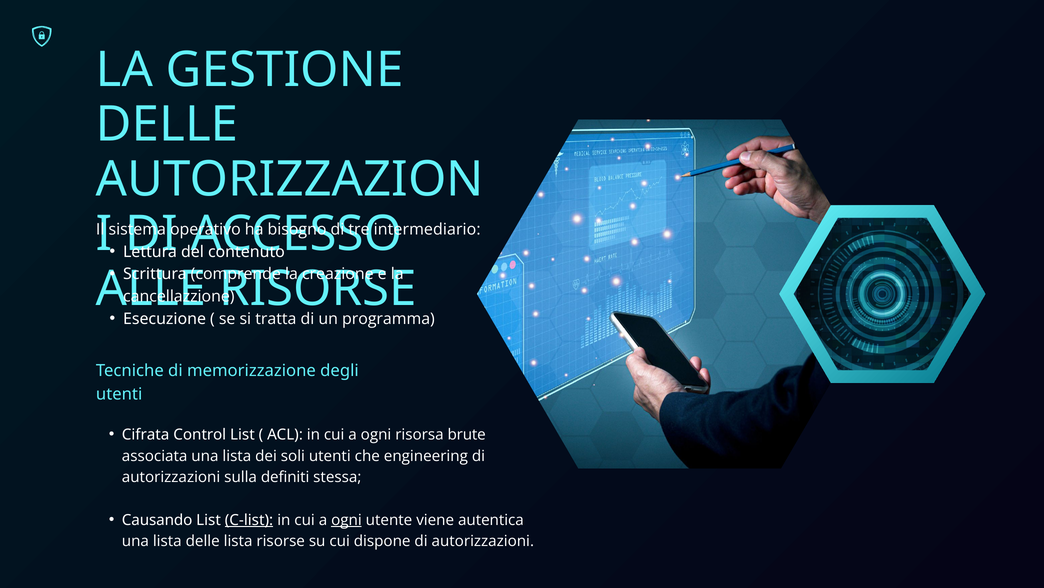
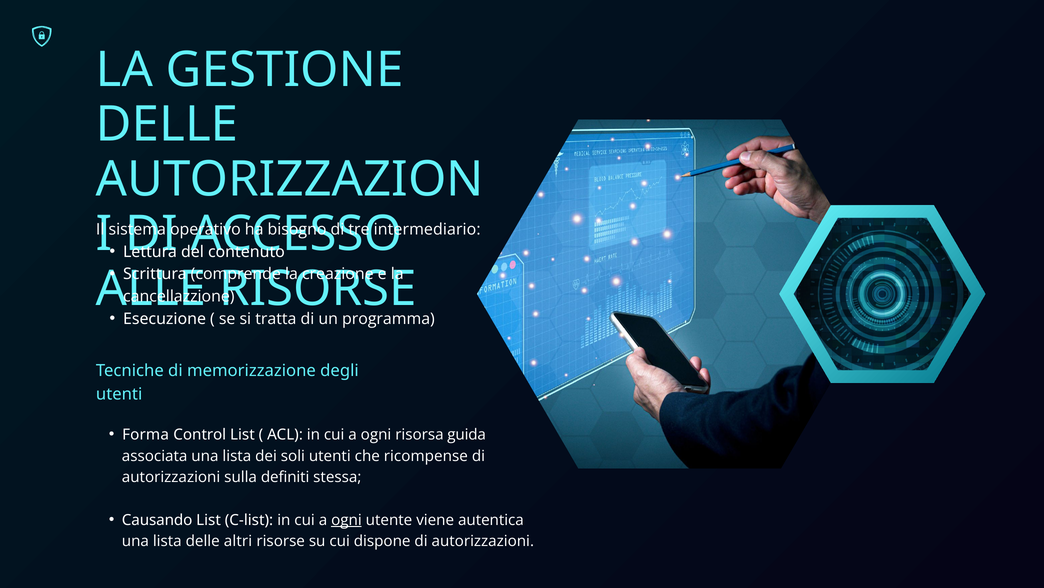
Cifrata: Cifrata -> Forma
brute: brute -> guida
engineering: engineering -> ricompense
C-list underline: present -> none
delle lista: lista -> altri
